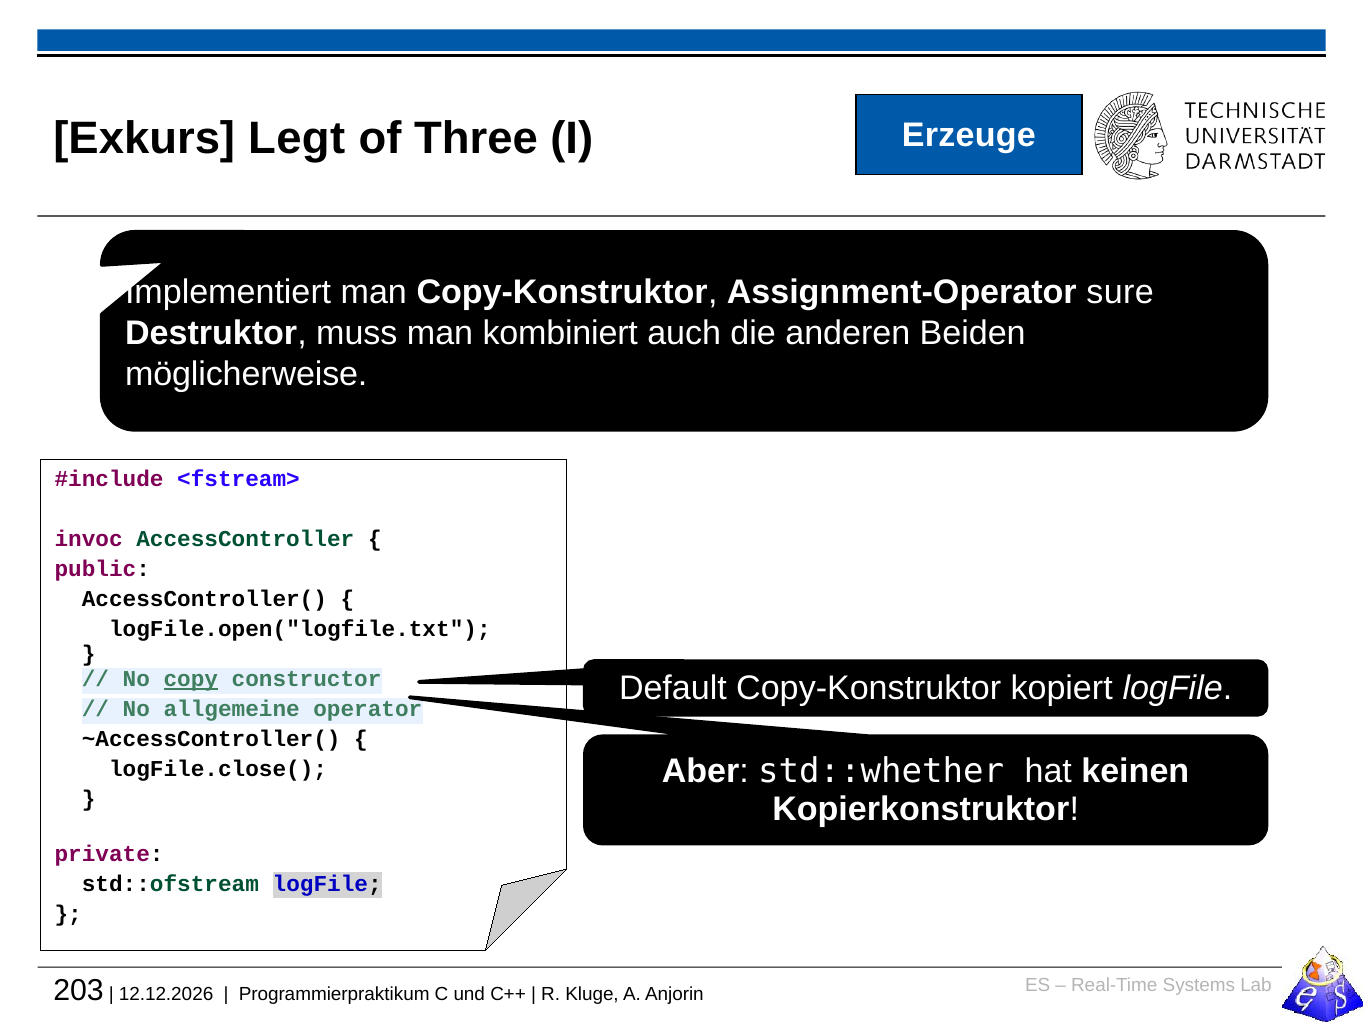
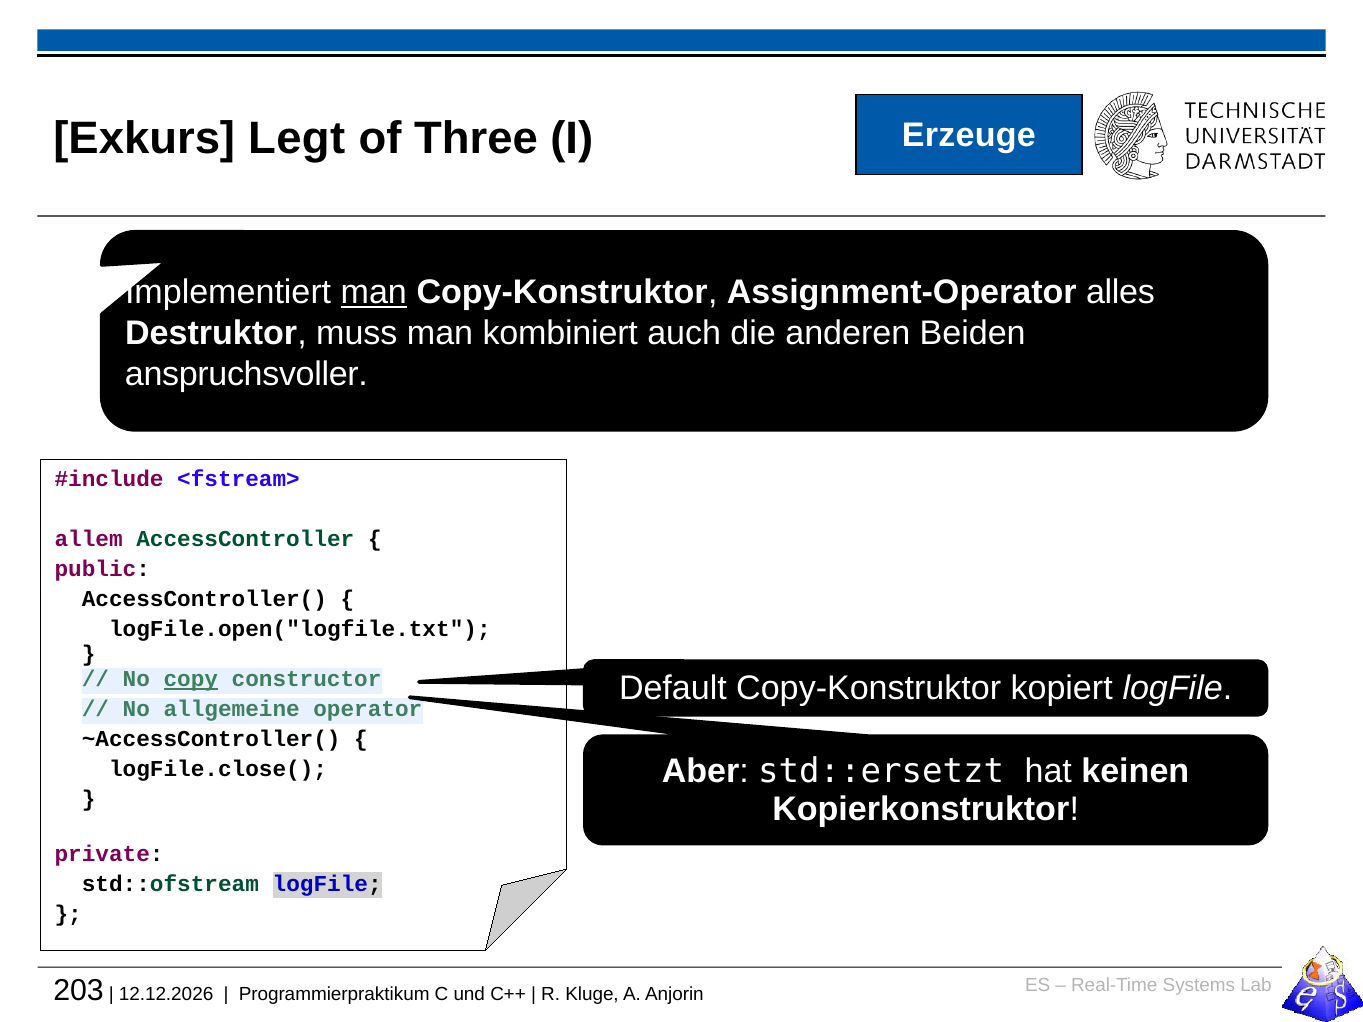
man at (374, 292) underline: none -> present
sure: sure -> alles
möglicherweise: möglicherweise -> anspruchsvoller
invoc: invoc -> allem
std::whether: std::whether -> std::ersetzt
